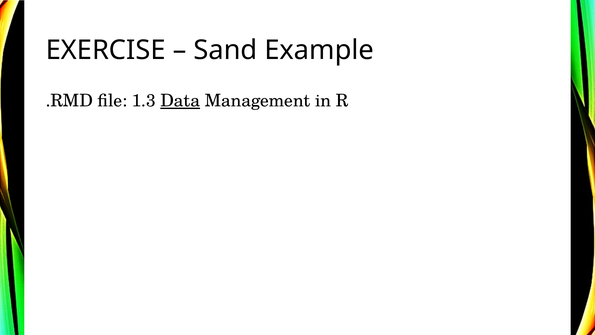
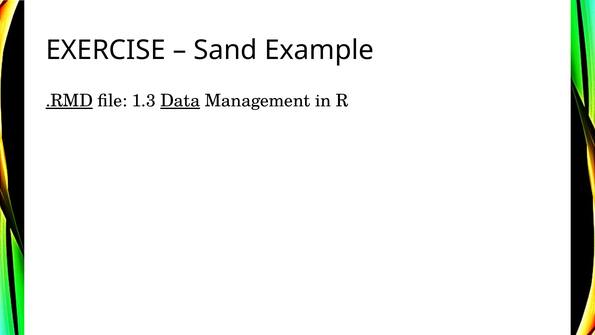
.RMD underline: none -> present
